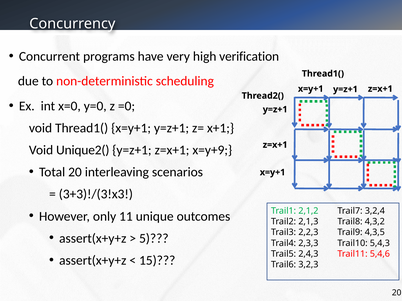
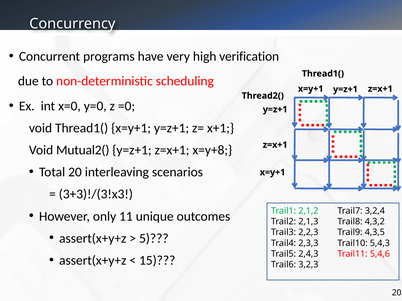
Unique2(: Unique2( -> Mutual2(
x=y+9: x=y+9 -> x=y+8
